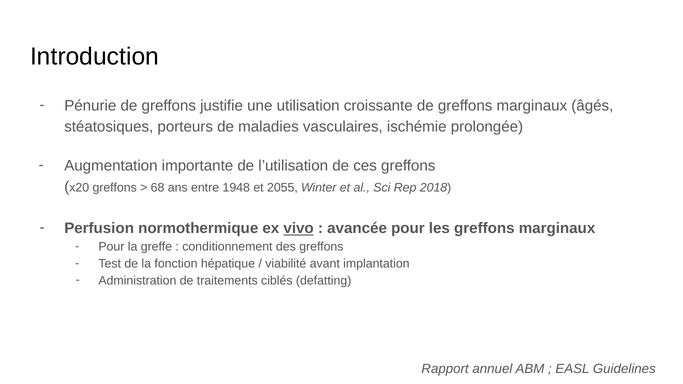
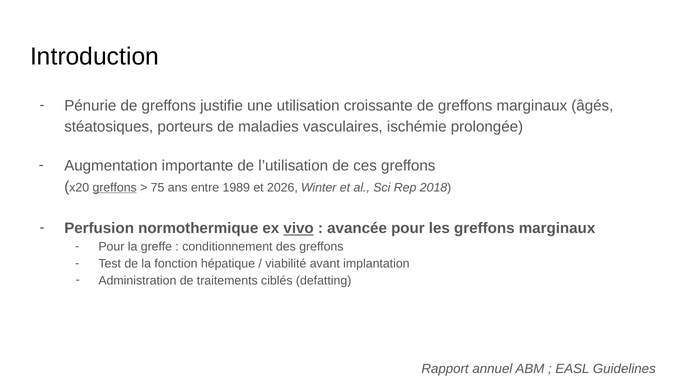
greffons at (115, 188) underline: none -> present
68: 68 -> 75
1948: 1948 -> 1989
2055: 2055 -> 2026
